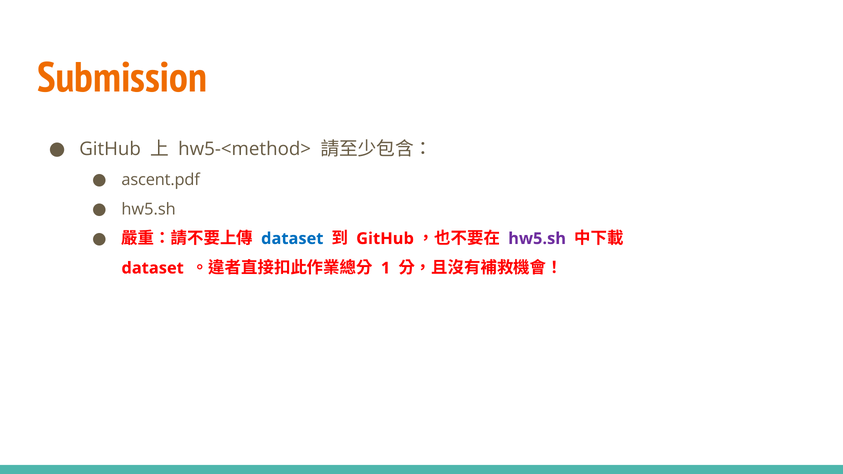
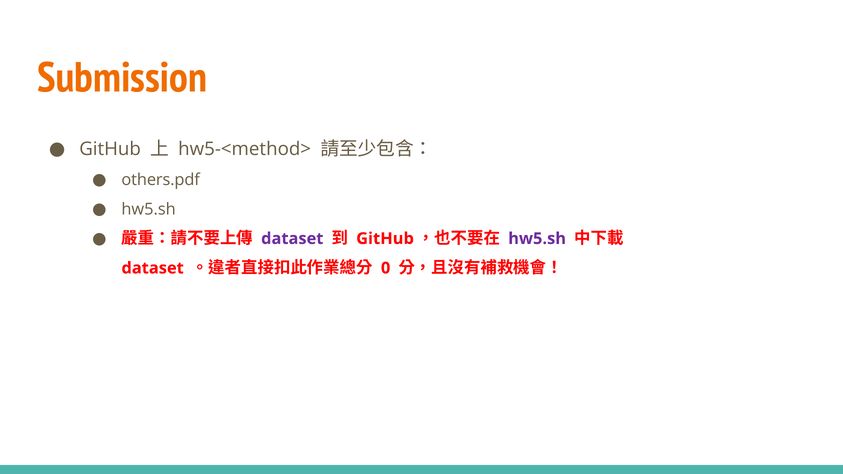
ascent.pdf: ascent.pdf -> others.pdf
dataset at (292, 239) colour: blue -> purple
1: 1 -> 0
